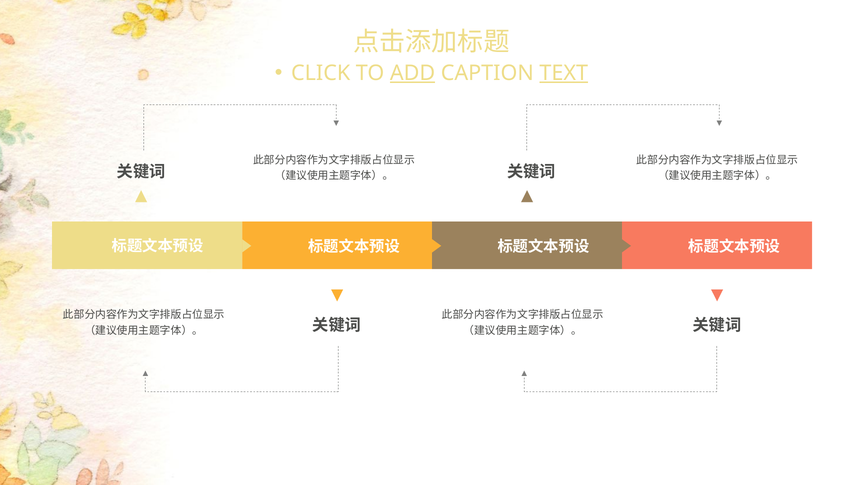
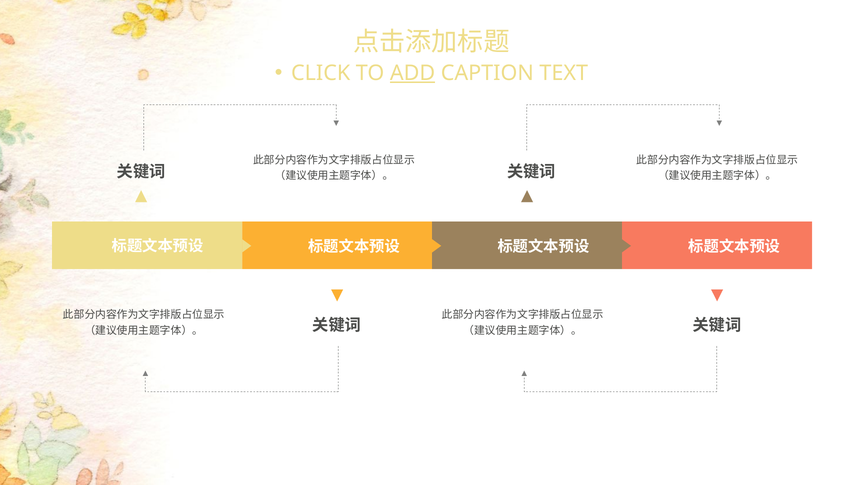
TEXT underline: present -> none
